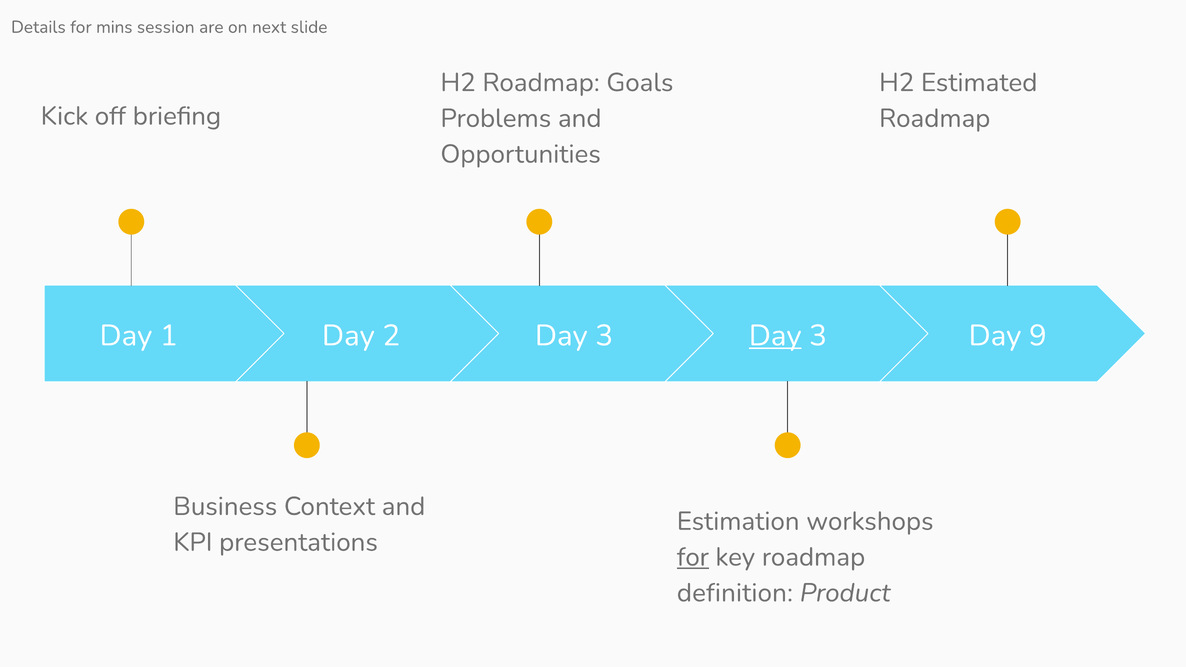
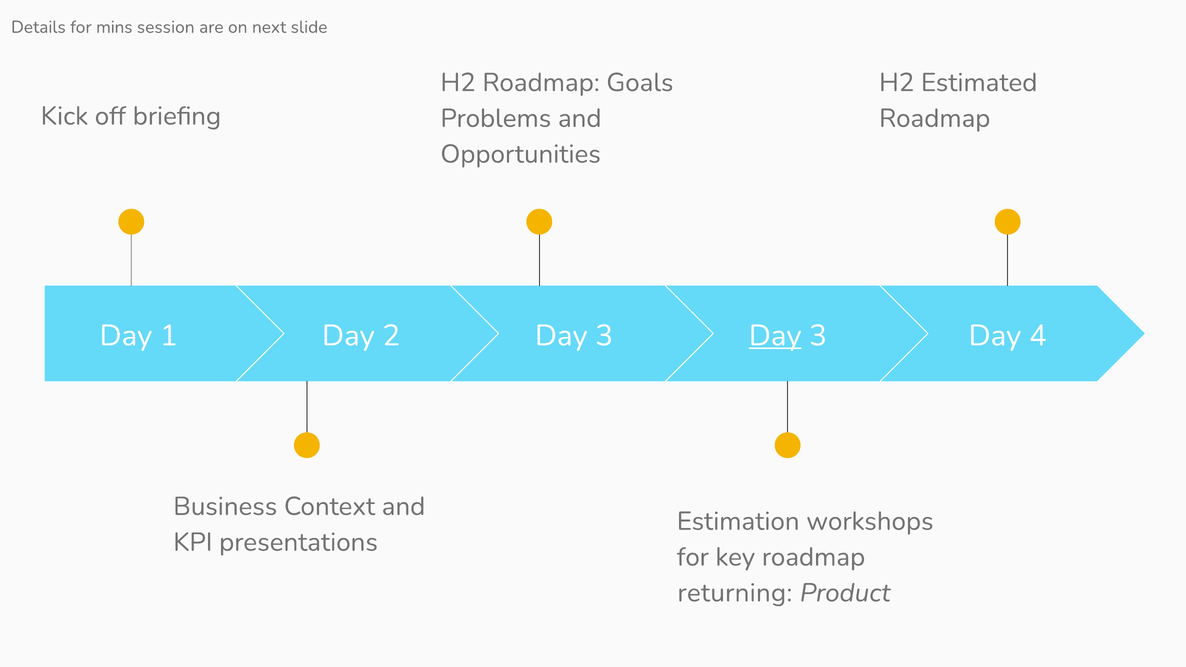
9: 9 -> 4
for at (693, 557) underline: present -> none
definition: definition -> returning
